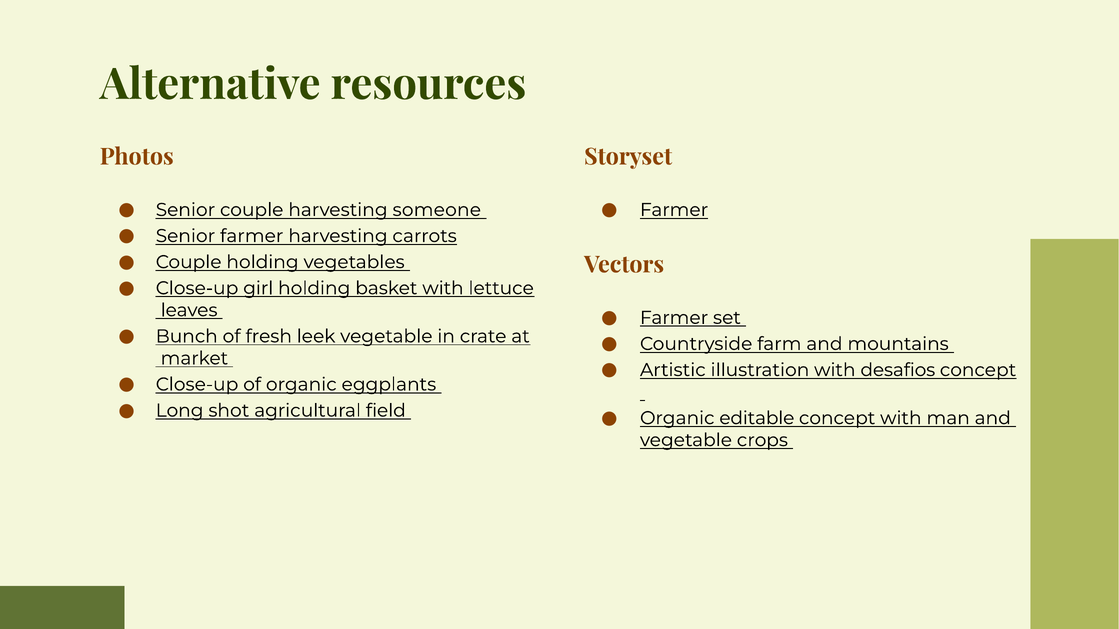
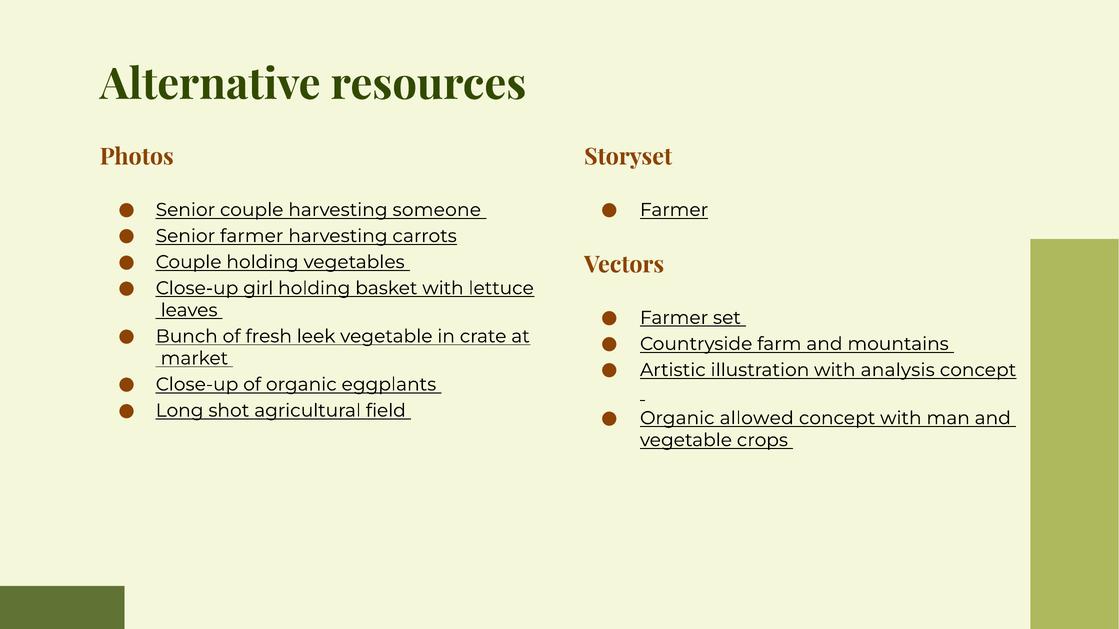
desafios: desafios -> analysis
editable: editable -> allowed
